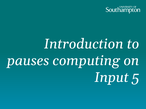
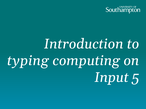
pauses: pauses -> typing
